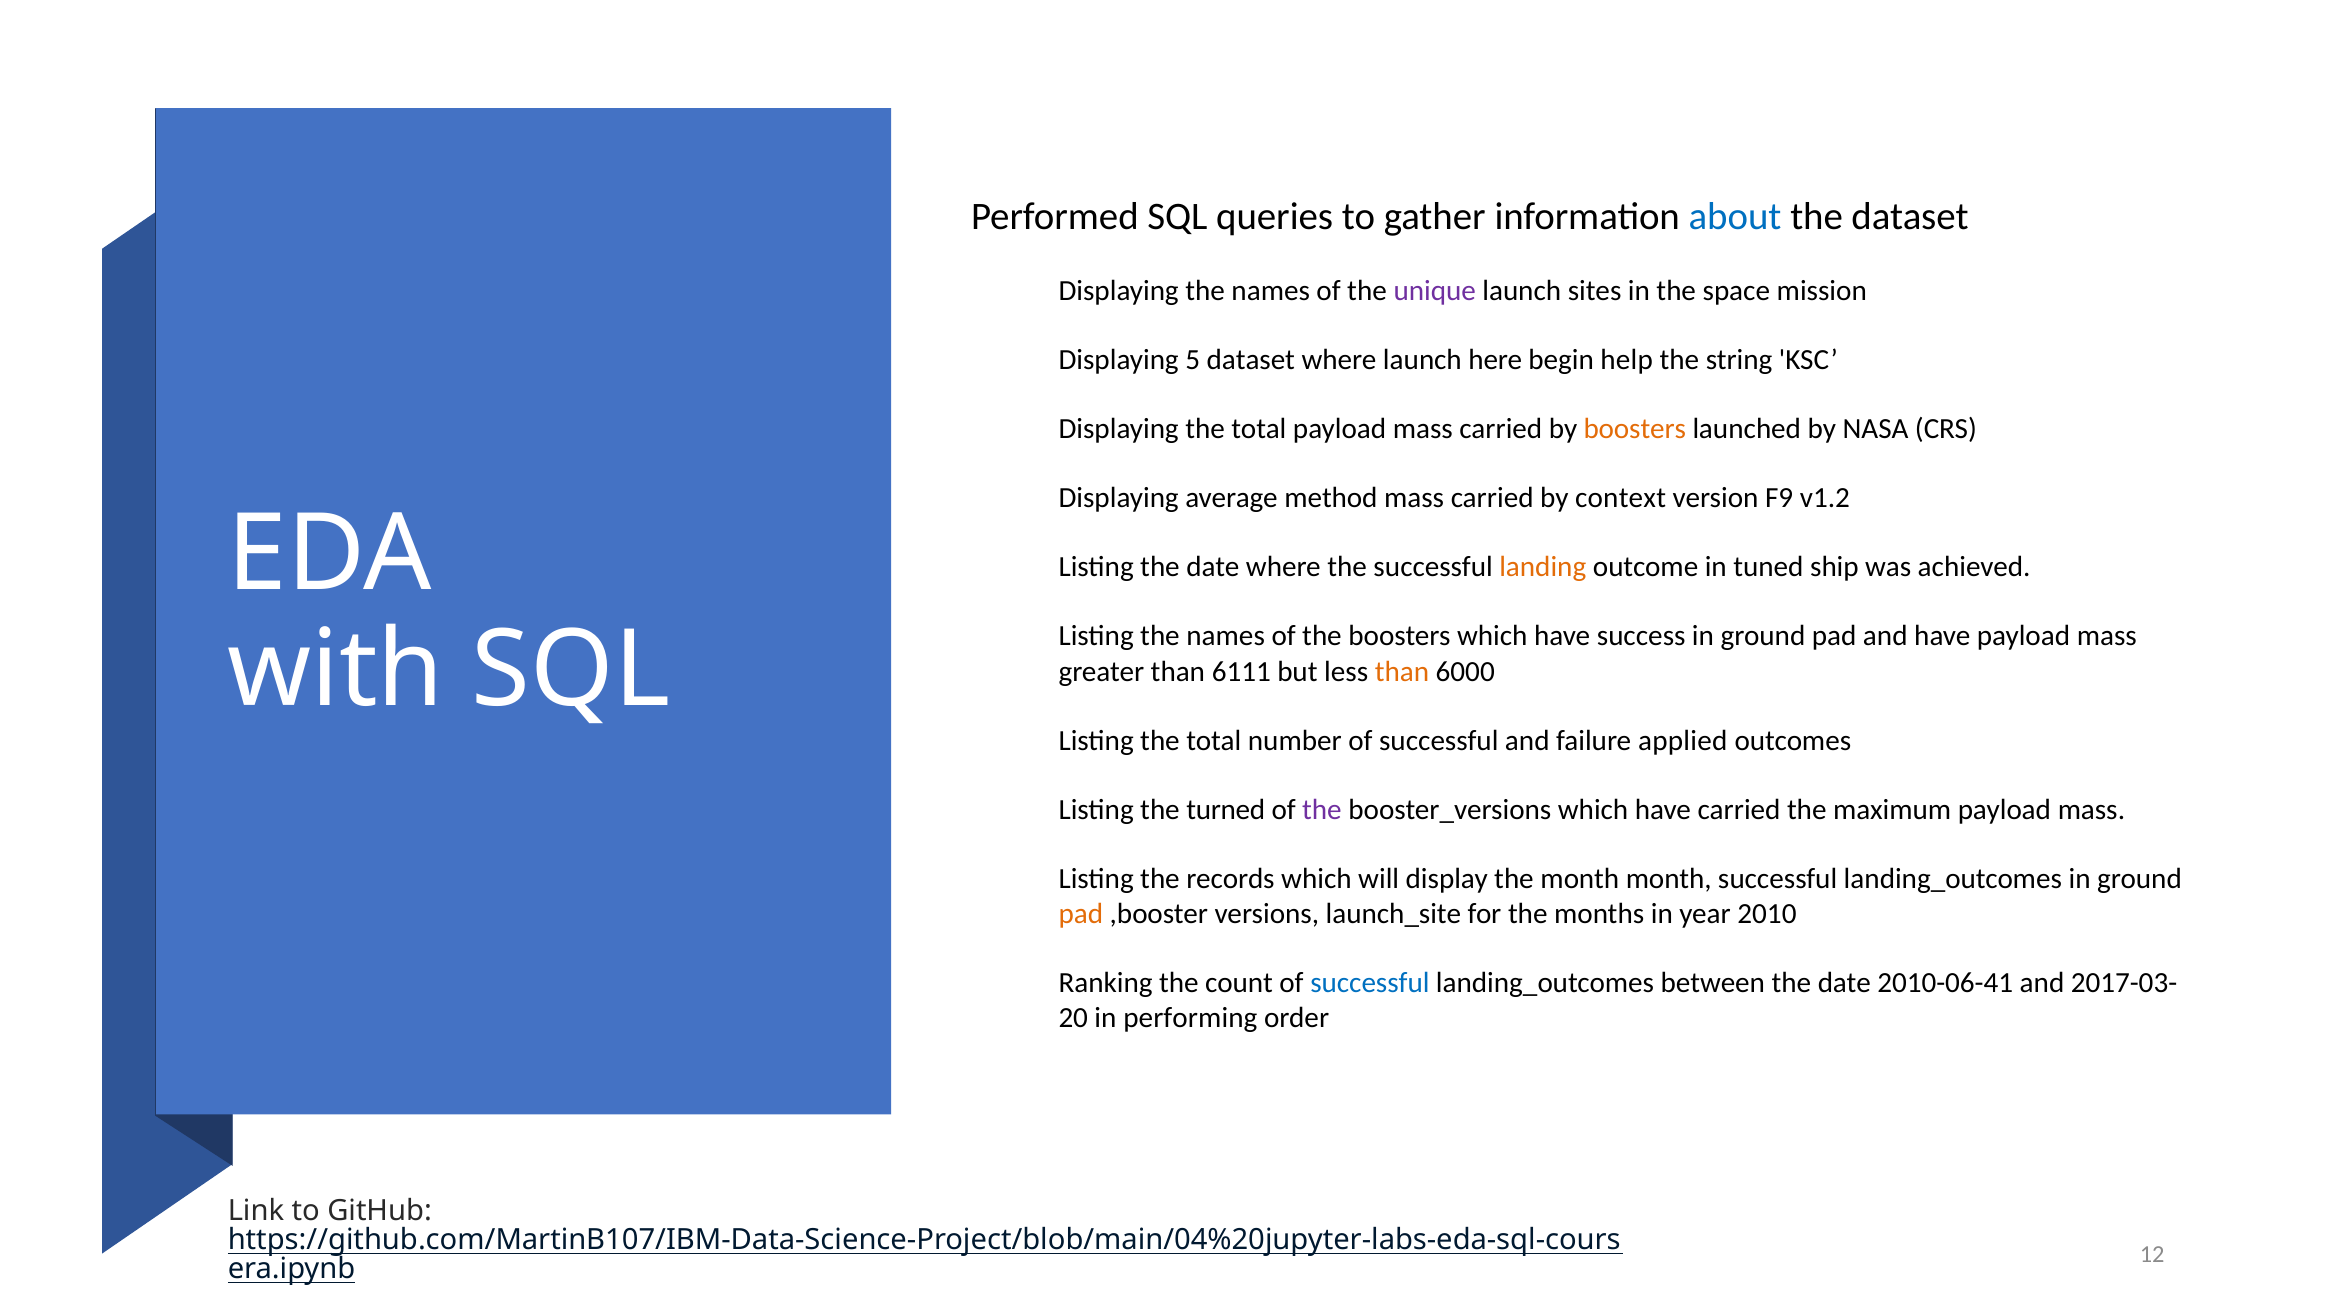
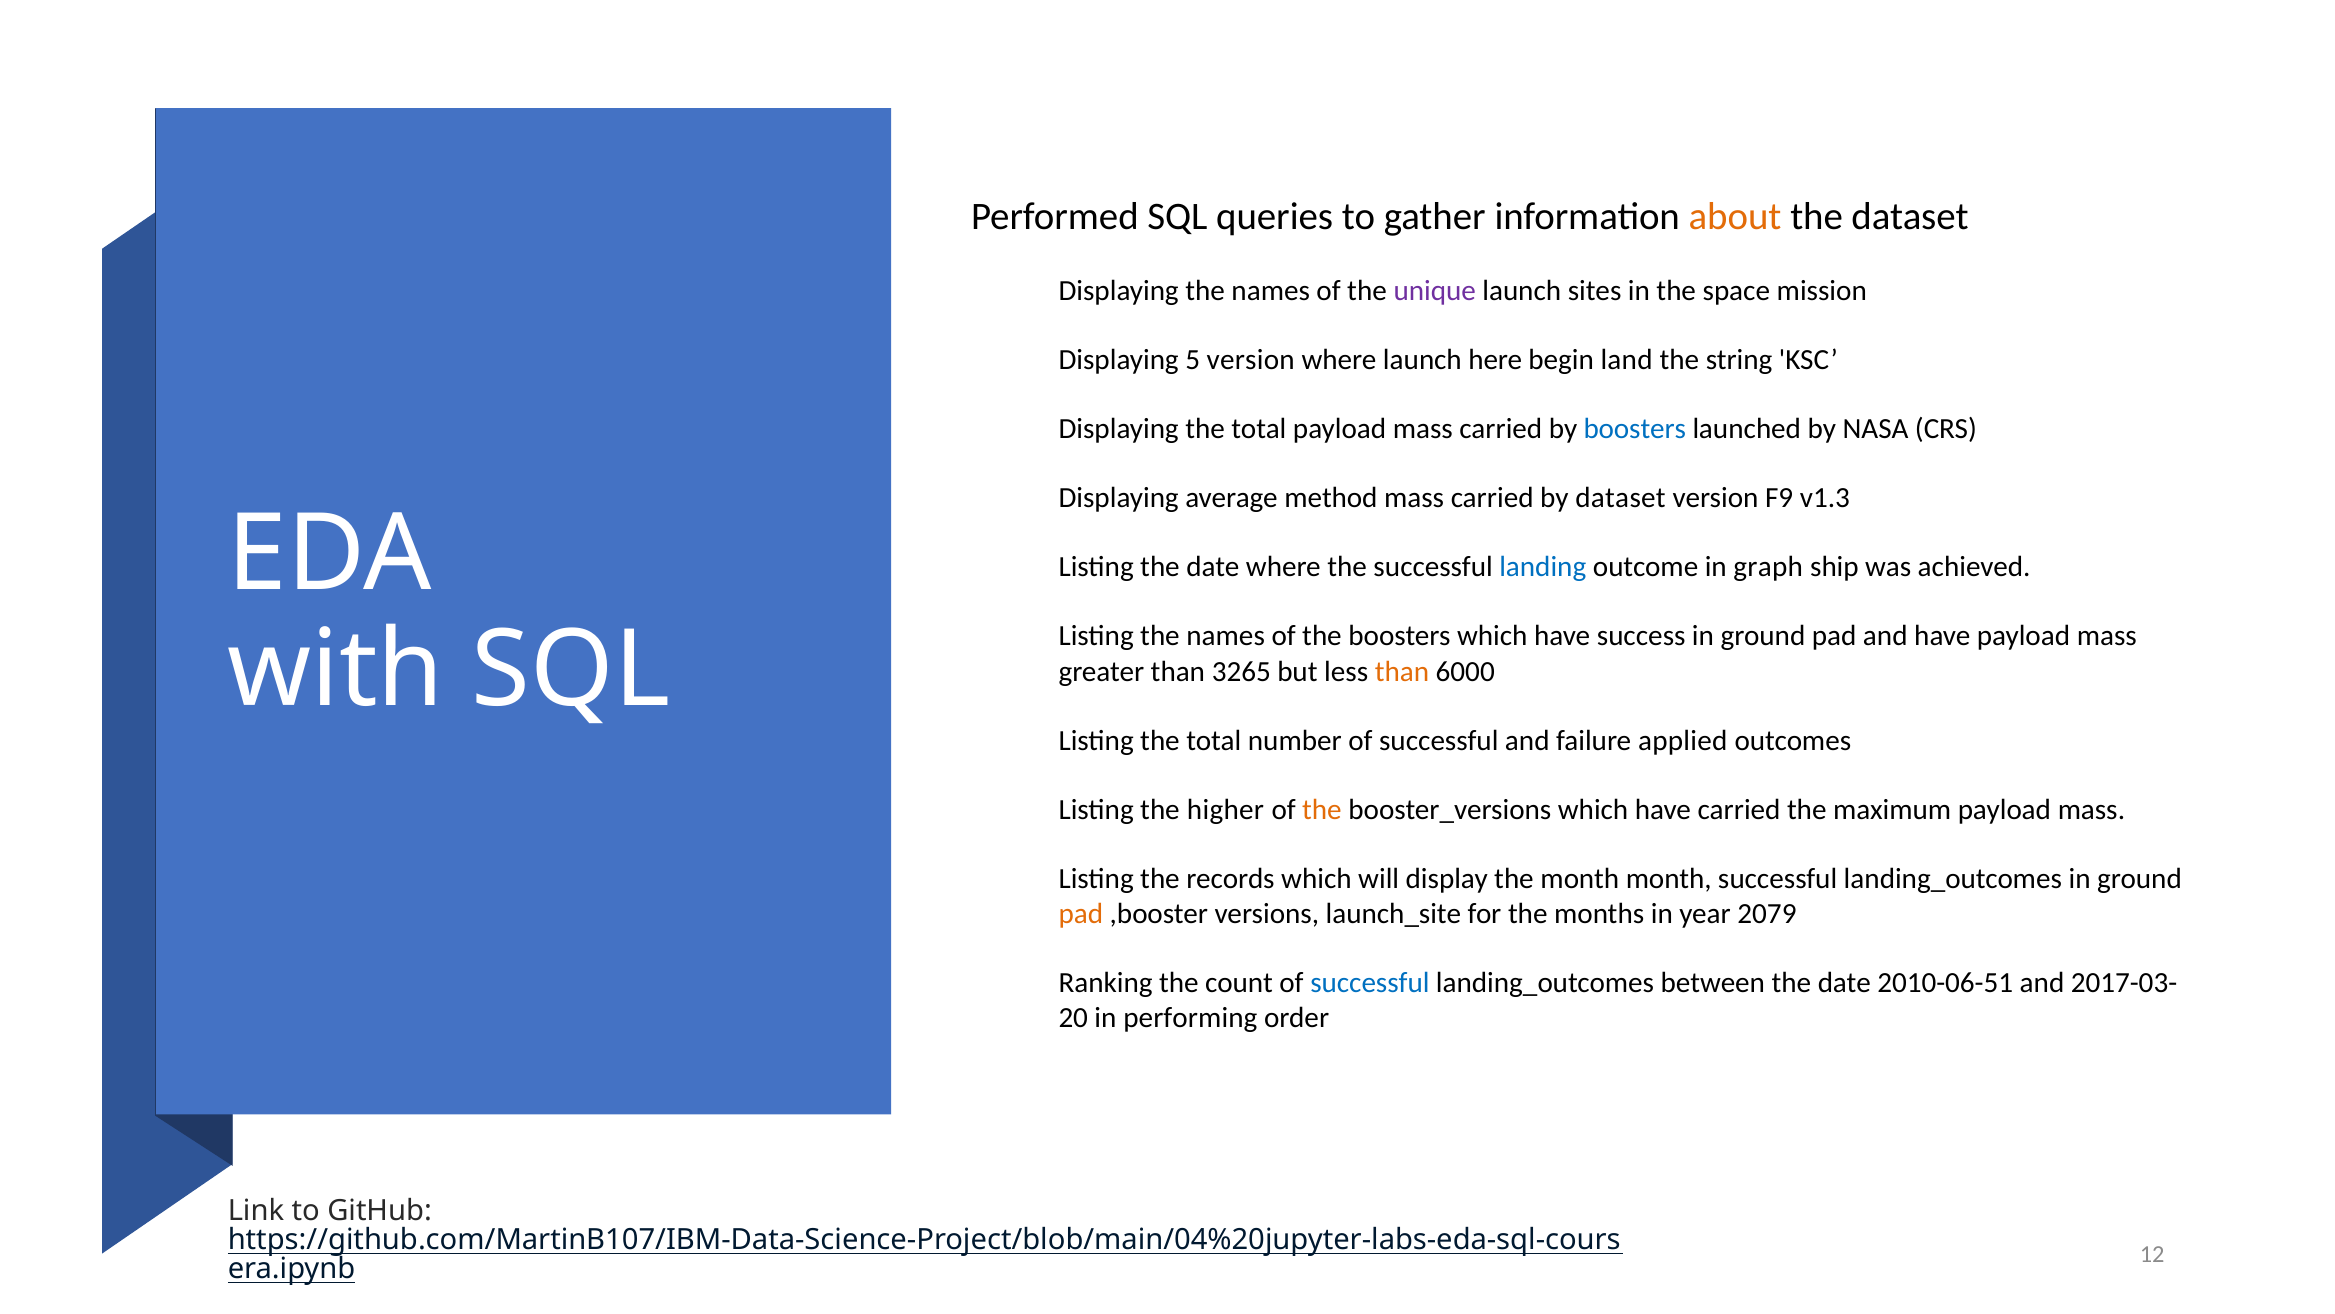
about colour: blue -> orange
5 dataset: dataset -> version
help: help -> land
boosters at (1635, 429) colour: orange -> blue
by context: context -> dataset
v1.2: v1.2 -> v1.3
landing colour: orange -> blue
tuned: tuned -> graph
6111: 6111 -> 3265
turned: turned -> higher
the at (1322, 809) colour: purple -> orange
2010: 2010 -> 2079
2010-06-41: 2010-06-41 -> 2010-06-51
